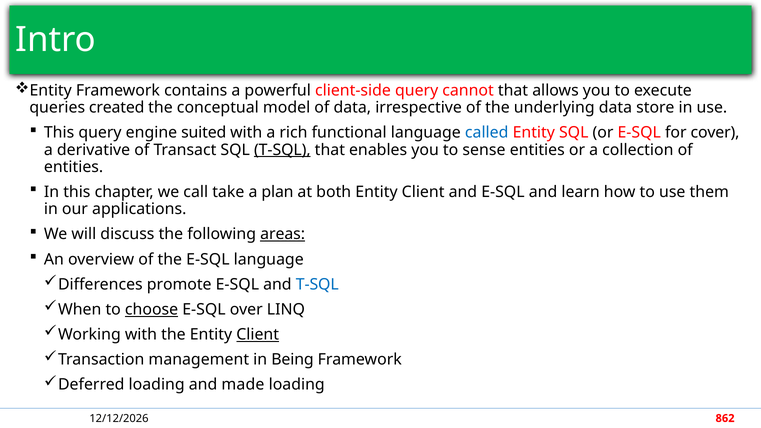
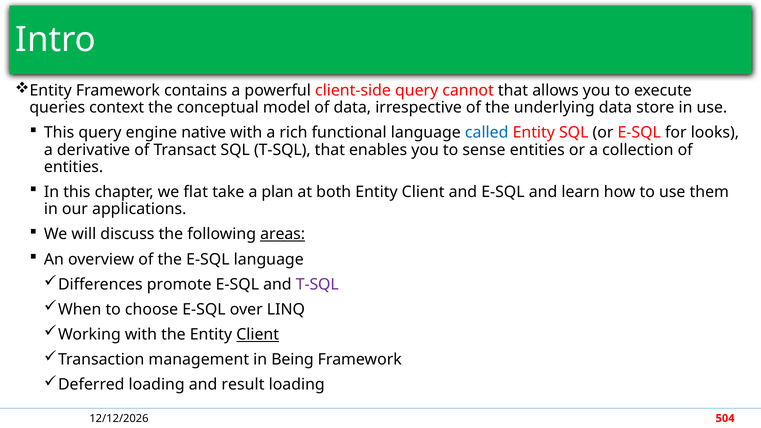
created: created -> context
suited: suited -> native
cover: cover -> looks
T-SQL at (282, 150) underline: present -> none
call: call -> flat
T-SQL at (317, 284) colour: blue -> purple
choose underline: present -> none
made: made -> result
862: 862 -> 504
